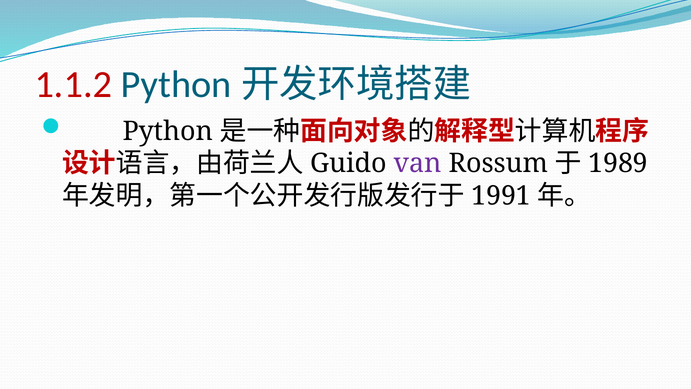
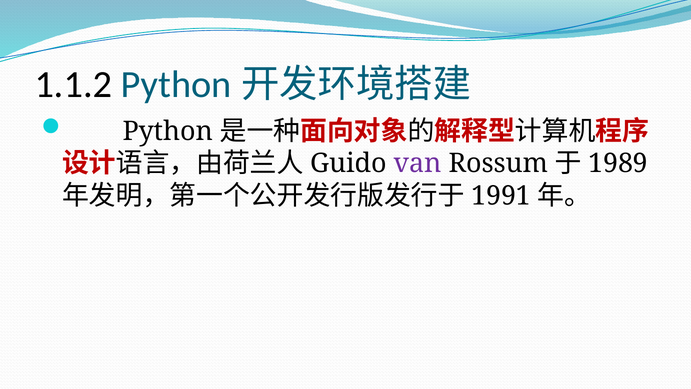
1.1.2 colour: red -> black
